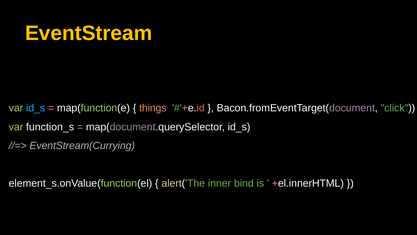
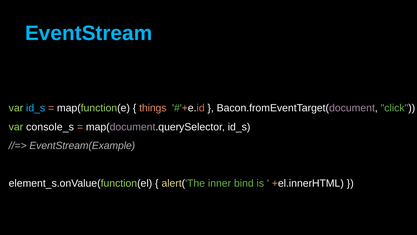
EventStream colour: yellow -> light blue
function_s: function_s -> console_s
EventStream(Currying: EventStream(Currying -> EventStream(Example
